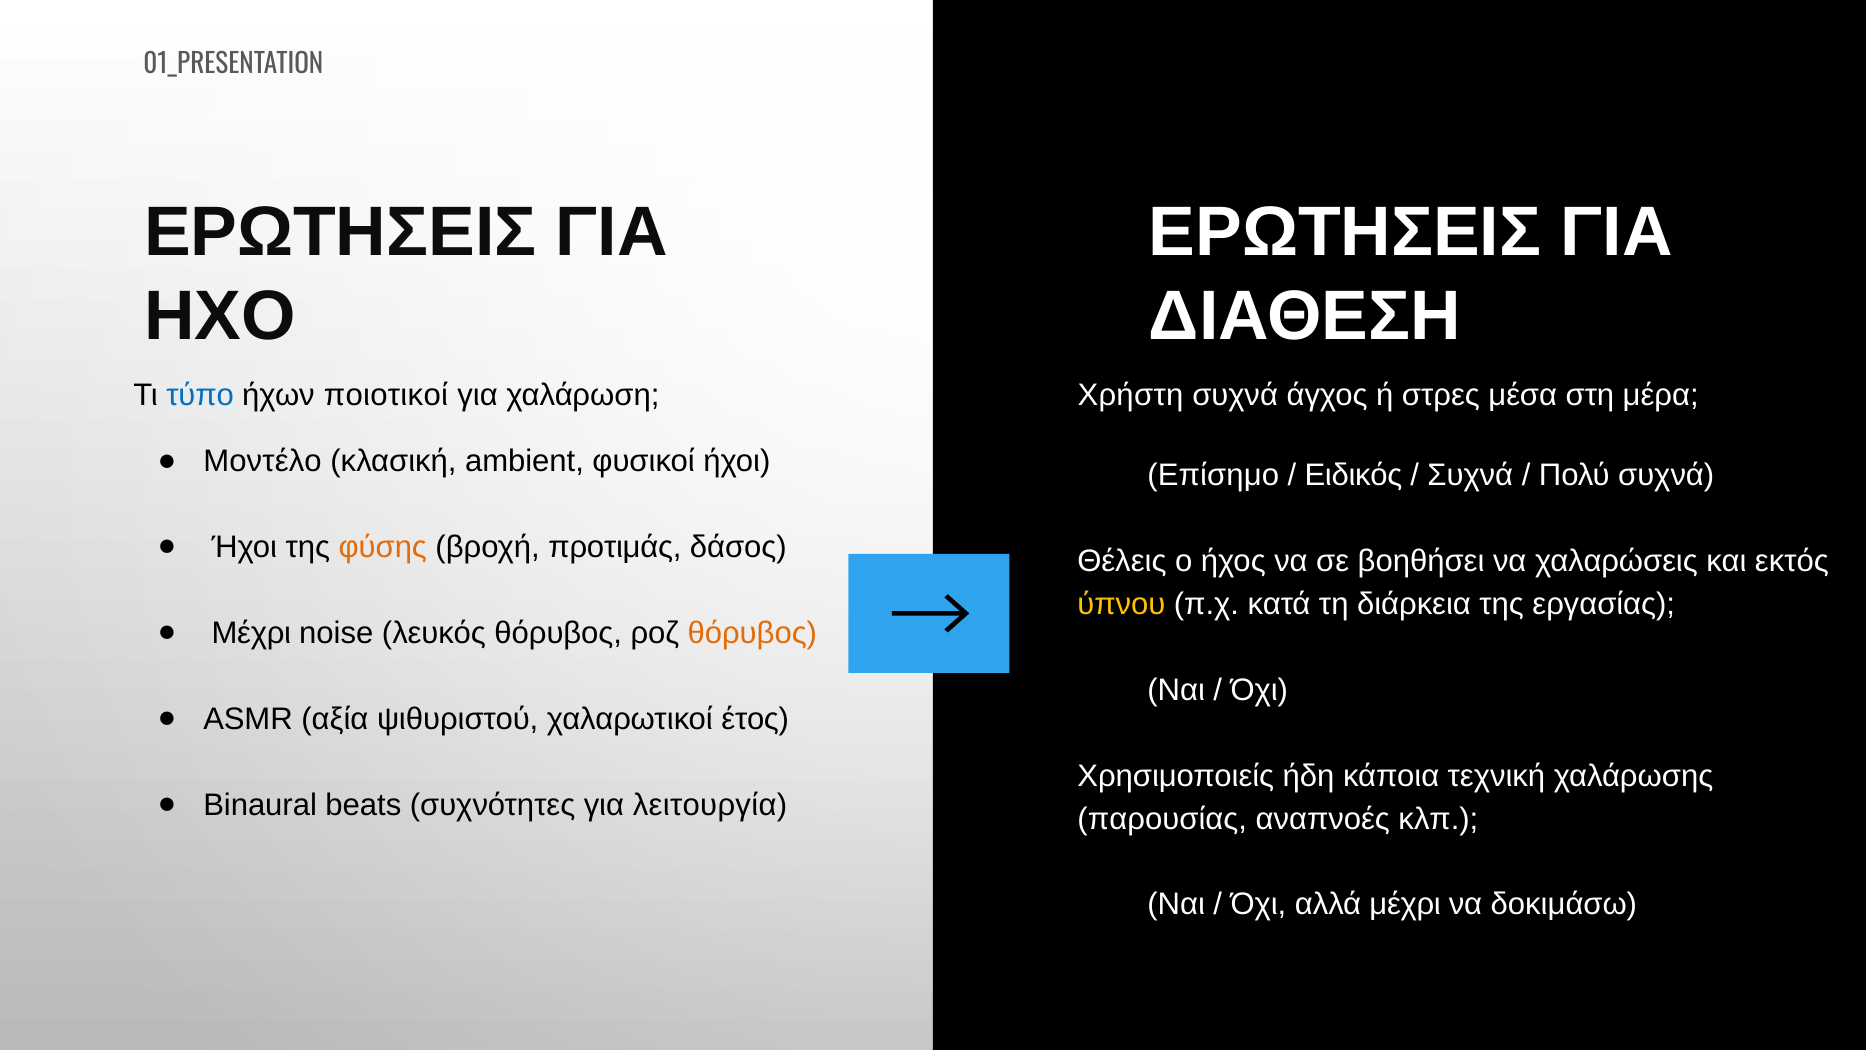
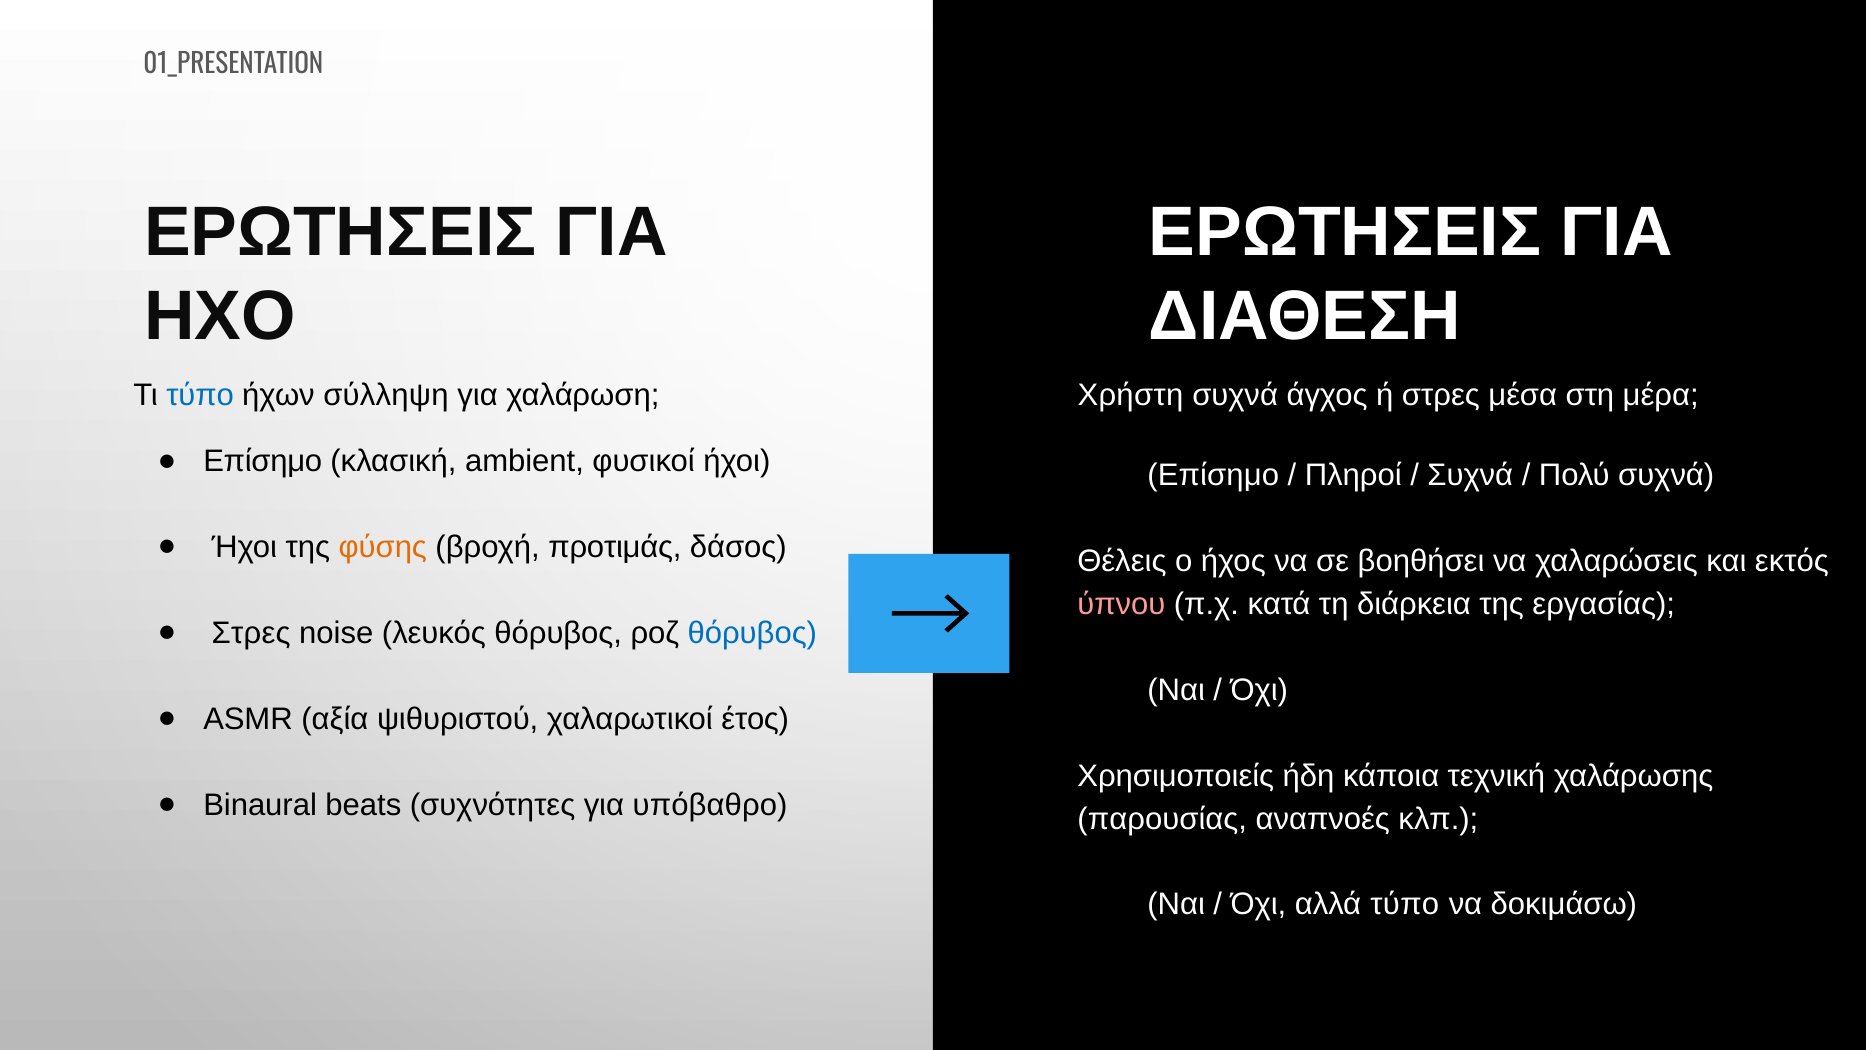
ποιοτικοί: ποιοτικοί -> σύλληψη
Μοντέλο at (263, 462): Μοντέλο -> Επίσημο
Ειδικός: Ειδικός -> Πληροί
ύπνου colour: yellow -> pink
Μέχρι at (251, 633): Μέχρι -> Στρες
θόρυβος at (752, 633) colour: orange -> blue
λειτουργία: λειτουργία -> υπόβαθρο
αλλά μέχρι: μέχρι -> τύπο
